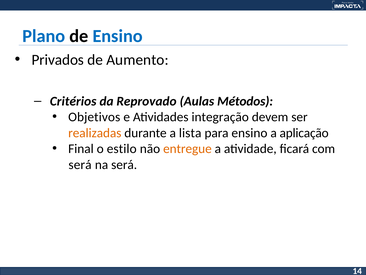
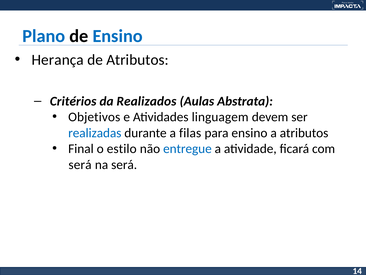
Privados: Privados -> Herança
de Aumento: Aumento -> Atributos
Reprovado: Reprovado -> Realizados
Métodos: Métodos -> Abstrata
integração: integração -> linguagem
realizadas colour: orange -> blue
lista: lista -> filas
a aplicação: aplicação -> atributos
entregue colour: orange -> blue
